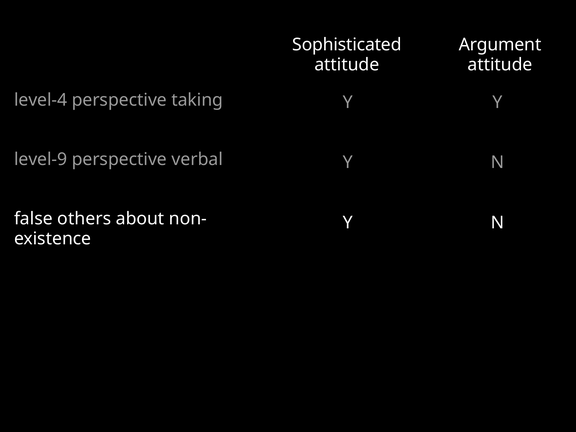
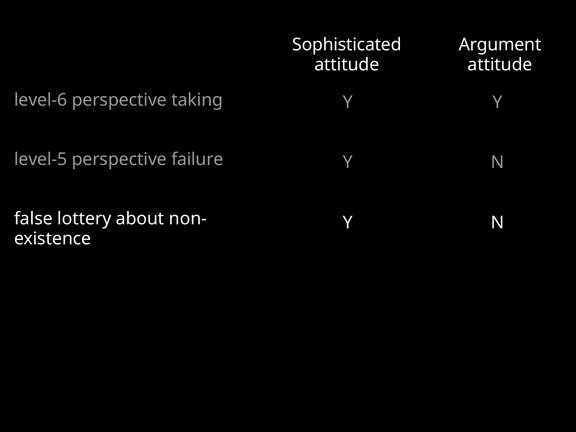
level-4: level-4 -> level-6
level-9: level-9 -> level-5
verbal: verbal -> failure
others: others -> lottery
